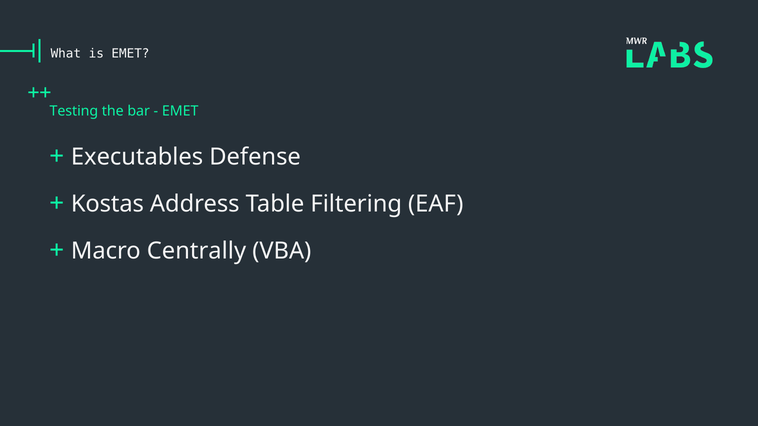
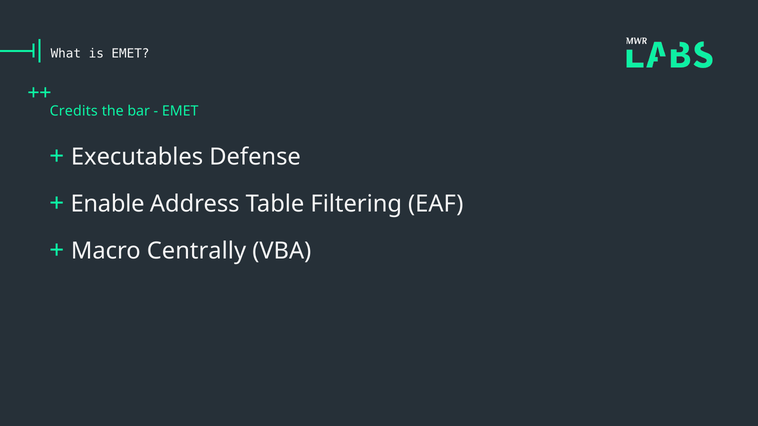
Testing: Testing -> Credits
Kostas: Kostas -> Enable
